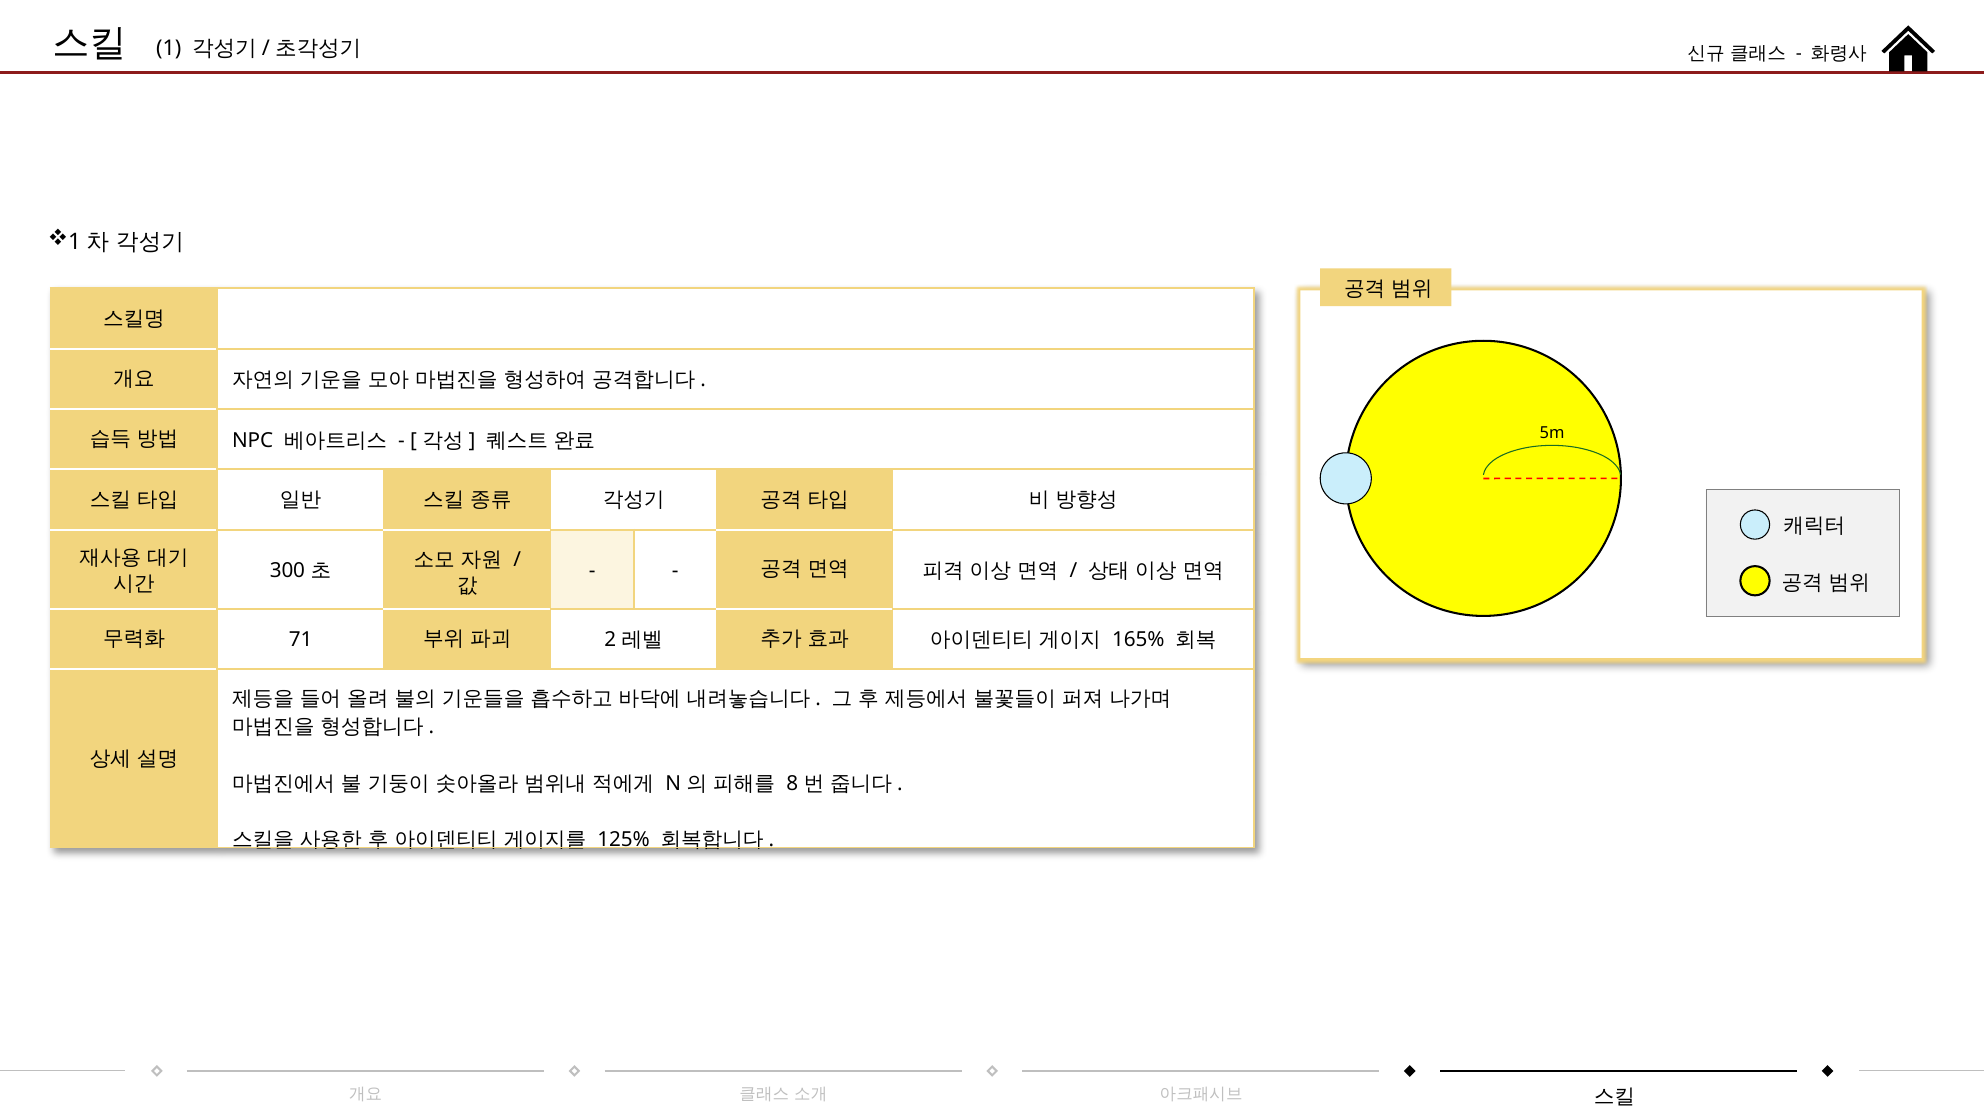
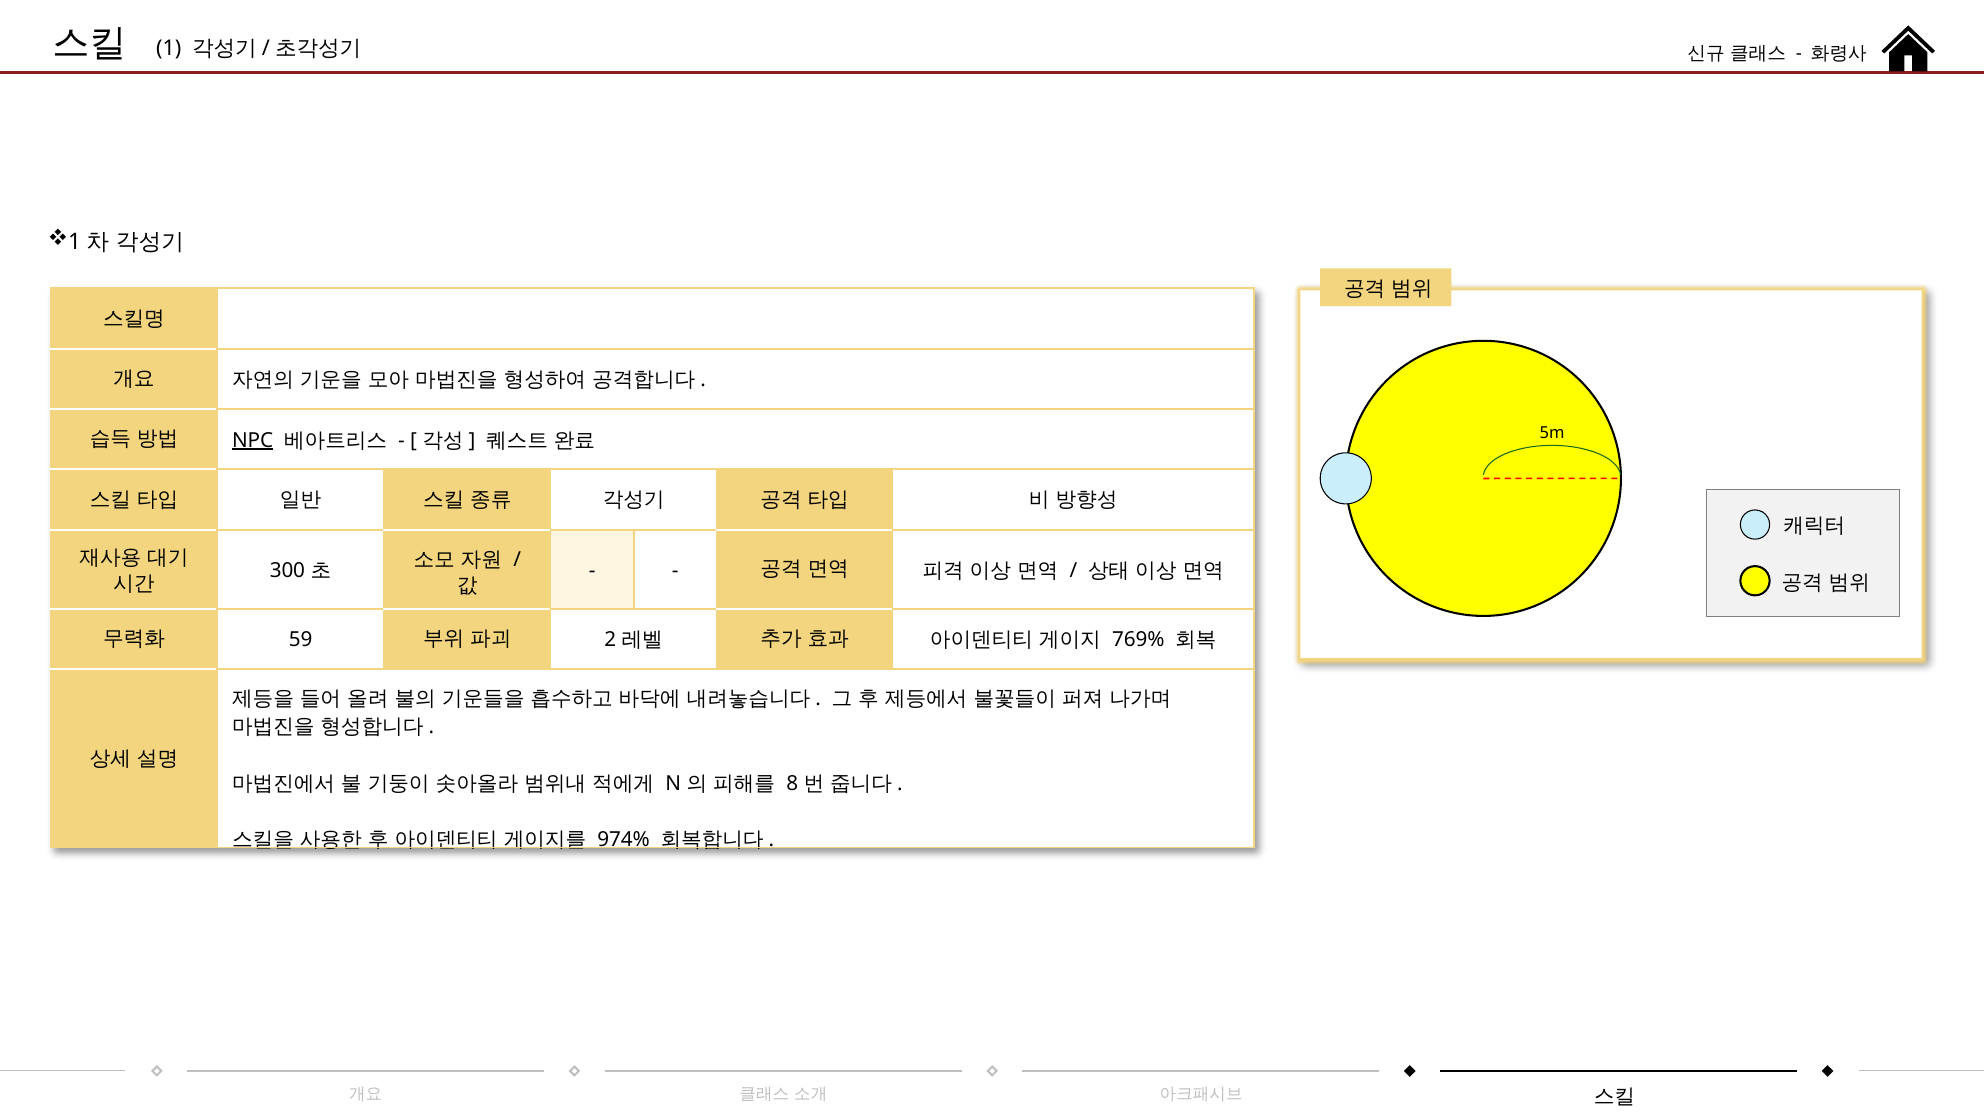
NPC underline: none -> present
71: 71 -> 59
165%: 165% -> 769%
125%: 125% -> 974%
